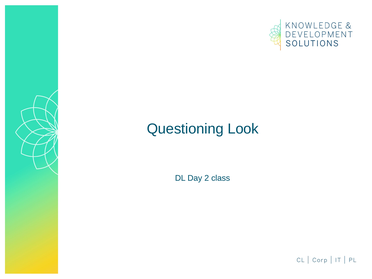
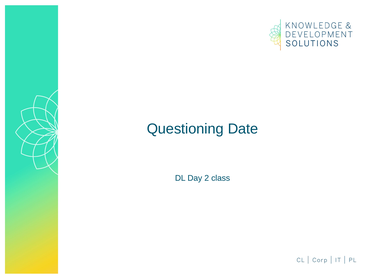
Look: Look -> Date
